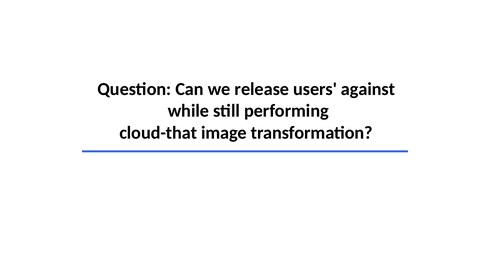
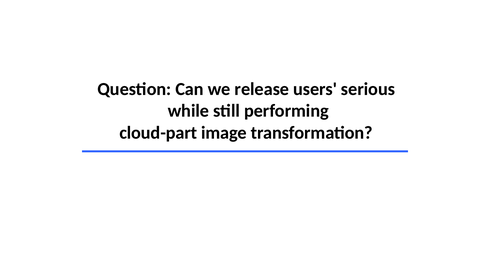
against: against -> serious
cloud-that: cloud-that -> cloud-part
